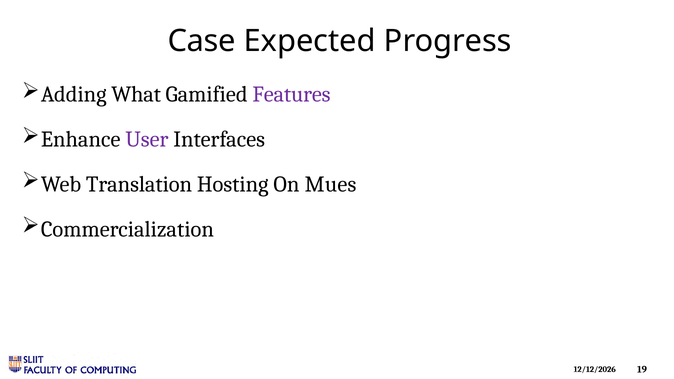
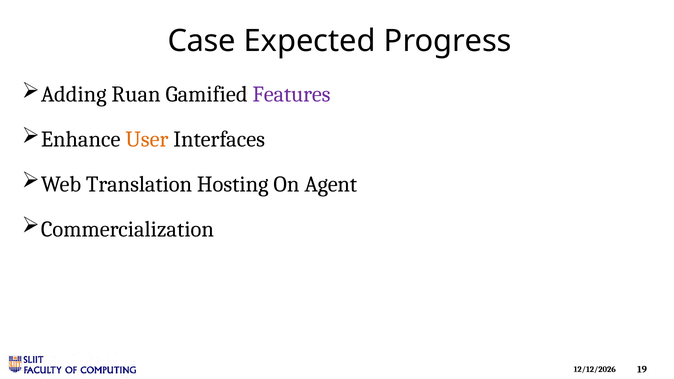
What: What -> Ruan
User colour: purple -> orange
Mues: Mues -> Agent
